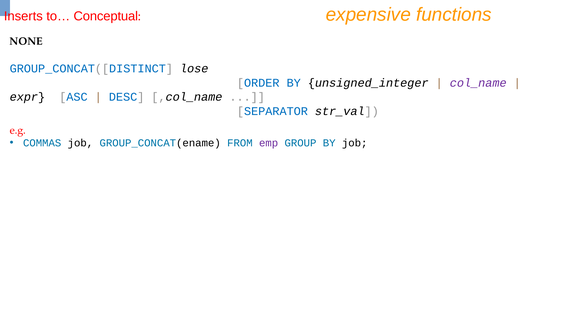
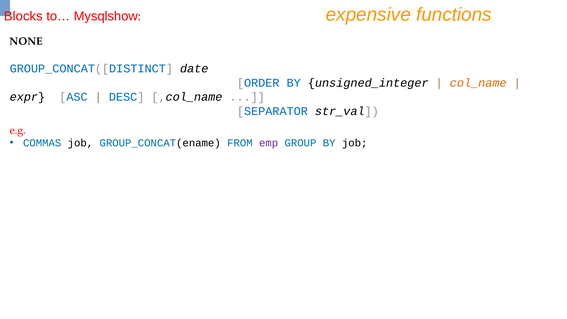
Inserts: Inserts -> Blocks
Conceptual: Conceptual -> Mysqlshow
lose: lose -> date
col_name colour: purple -> orange
